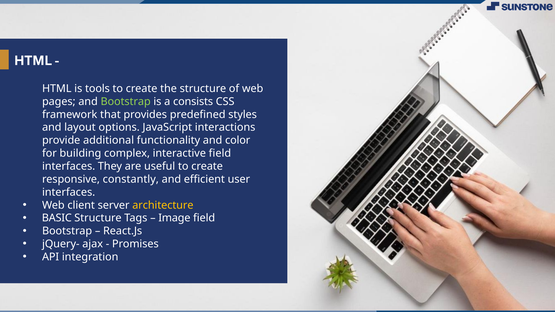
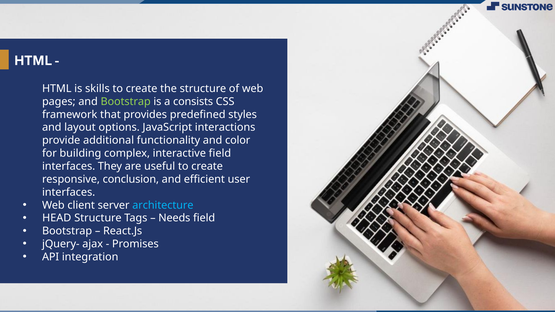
tools: tools -> skills
constantly: constantly -> conclusion
architecture colour: yellow -> light blue
BASIC: BASIC -> HEAD
Image: Image -> Needs
